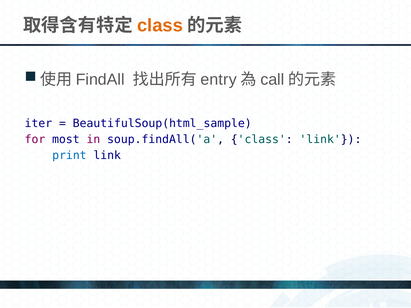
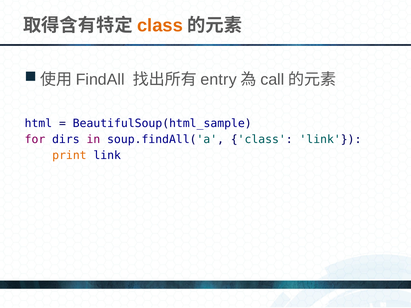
iter: iter -> html
most: most -> dirs
print colour: blue -> orange
